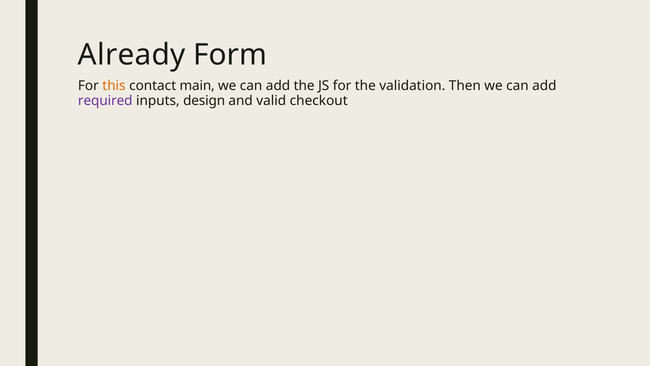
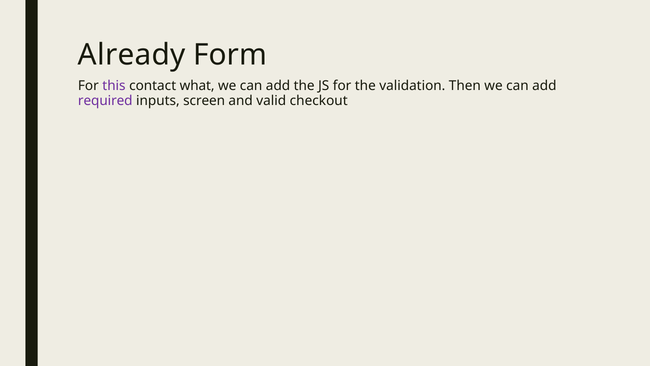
this colour: orange -> purple
main: main -> what
design: design -> screen
